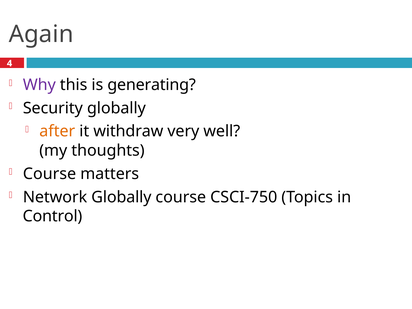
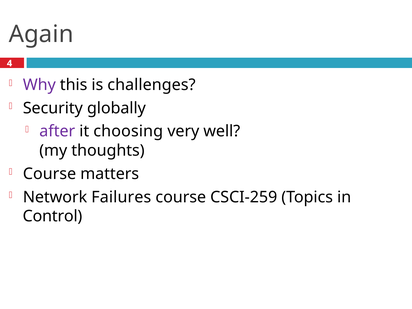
generating: generating -> challenges
after colour: orange -> purple
withdraw: withdraw -> choosing
Network Globally: Globally -> Failures
CSCI-750: CSCI-750 -> CSCI-259
